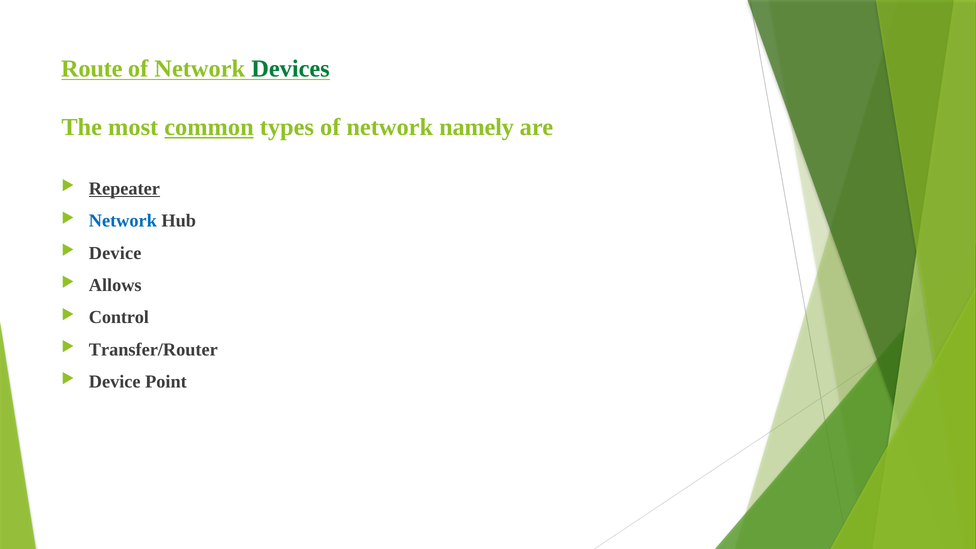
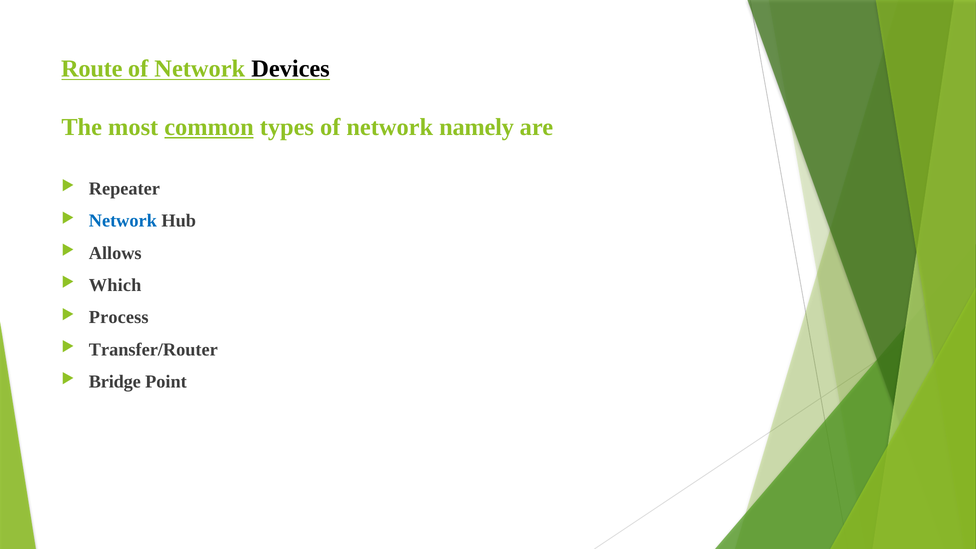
Devices colour: green -> black
Repeater underline: present -> none
Device at (115, 253): Device -> Allows
Allows: Allows -> Which
Control: Control -> Process
Device at (115, 382): Device -> Bridge
